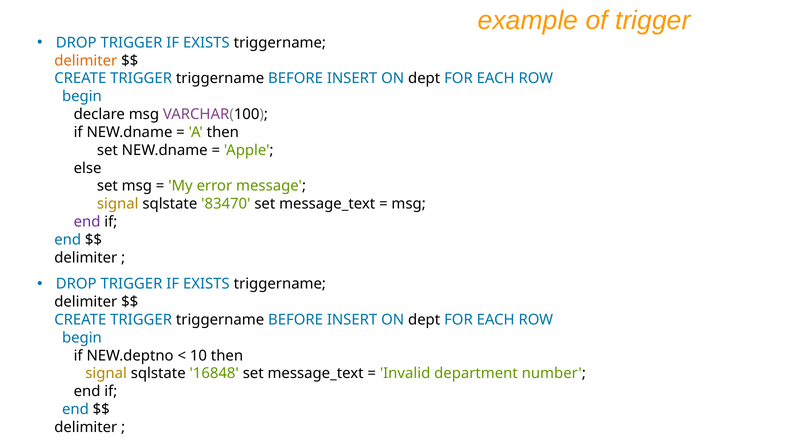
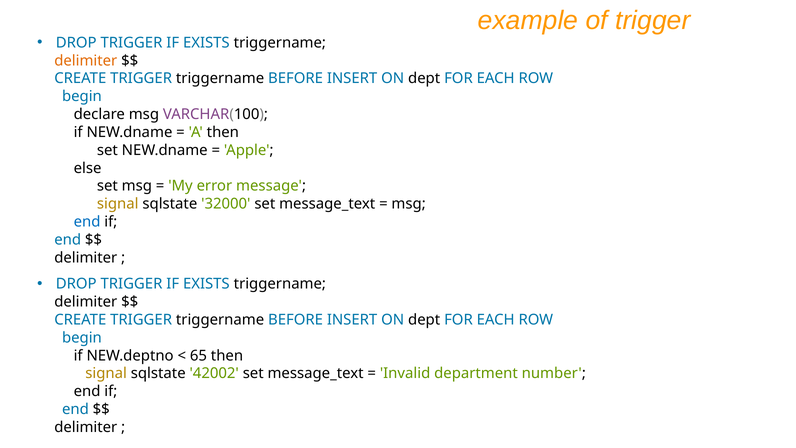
83470: 83470 -> 32000
end at (87, 222) colour: purple -> blue
10: 10 -> 65
16848: 16848 -> 42002
